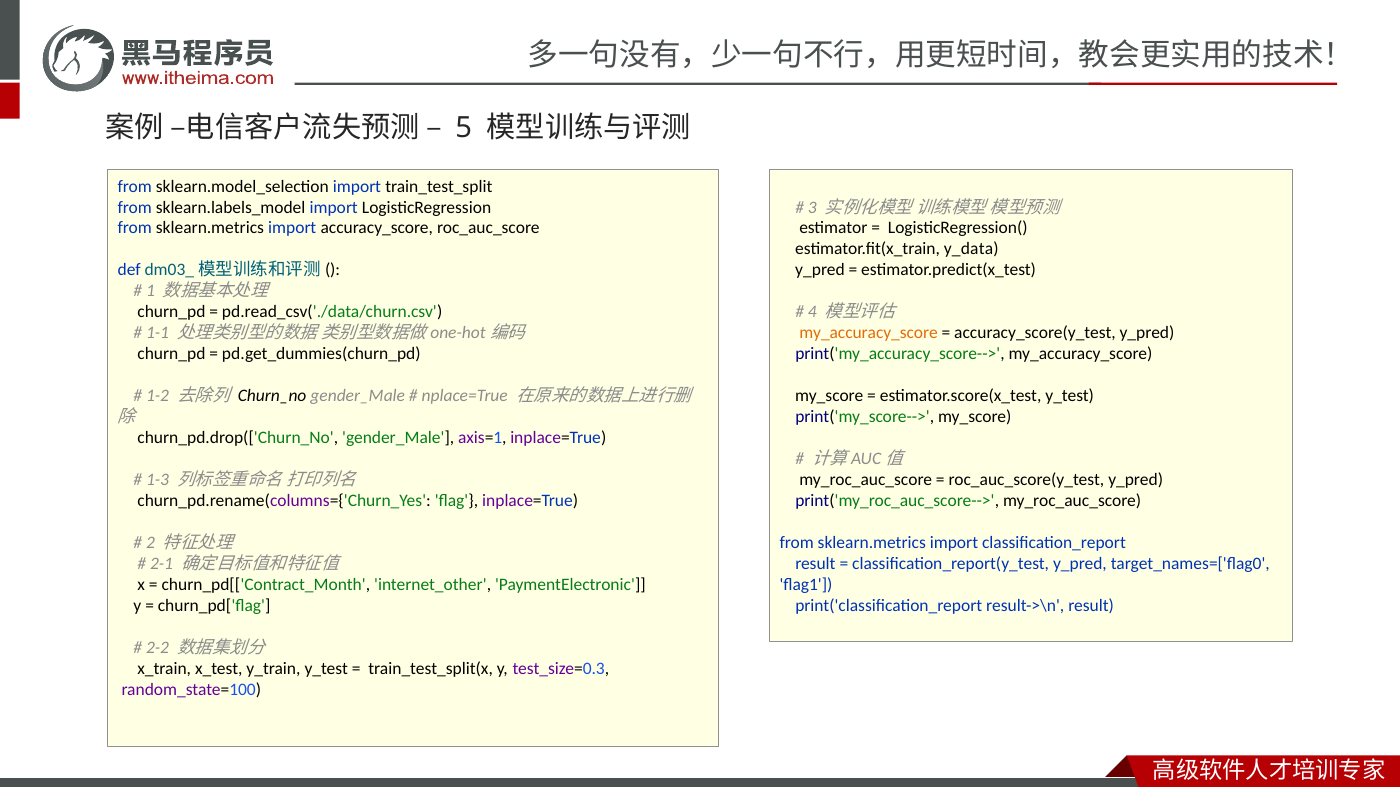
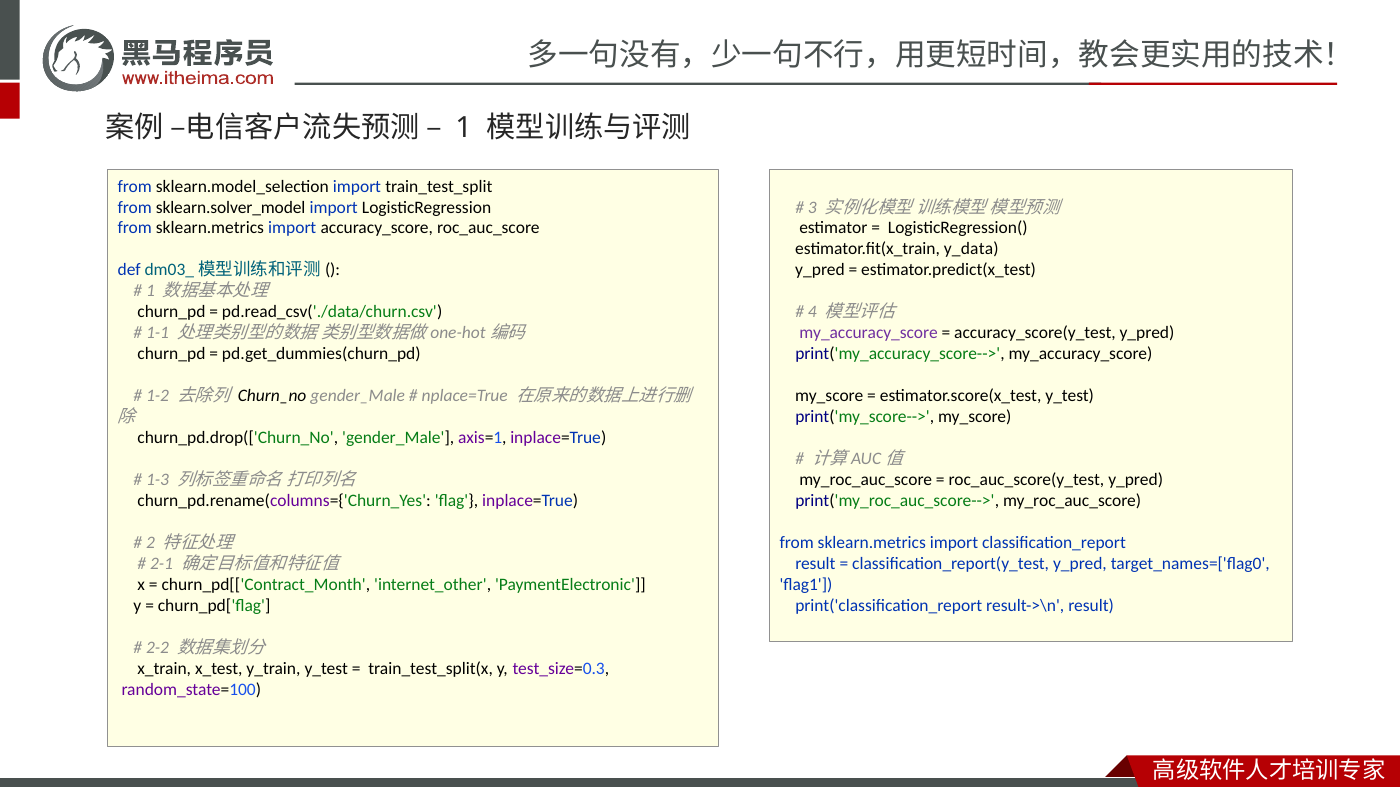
5 at (464, 128): 5 -> 1
sklearn.labels_model: sklearn.labels_model -> sklearn.solver_model
my_accuracy_score at (869, 333) colour: orange -> purple
